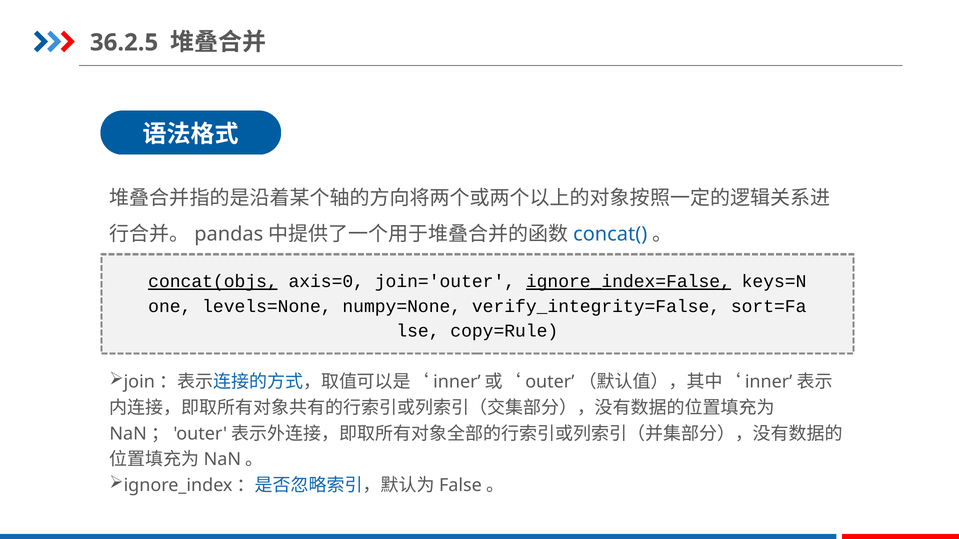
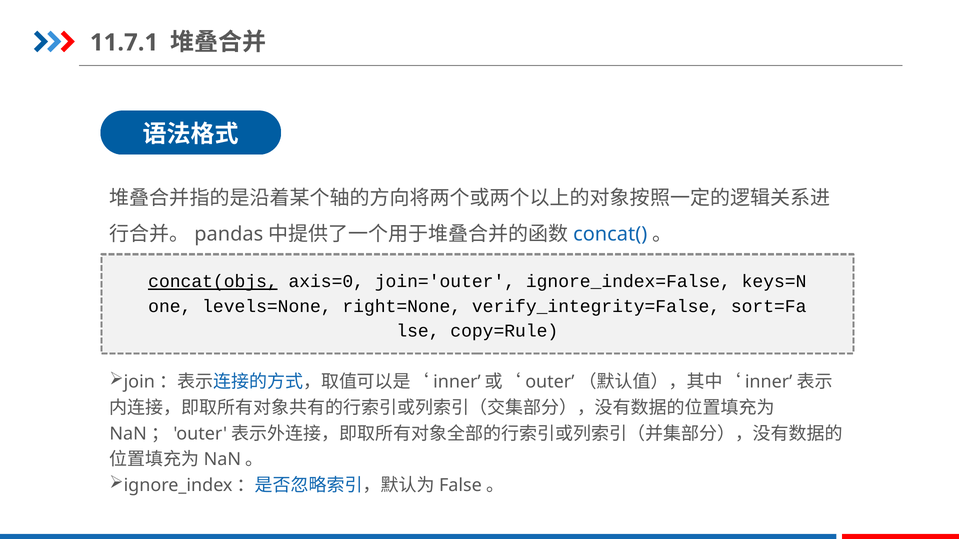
36.2.5: 36.2.5 -> 11.7.1
ignore_index=False underline: present -> none
numpy=None: numpy=None -> right=None
